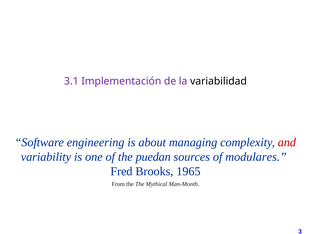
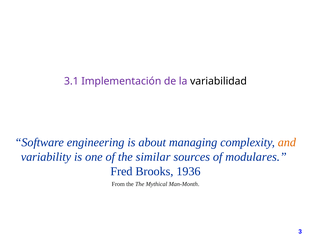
and colour: red -> orange
puedan: puedan -> similar
1965: 1965 -> 1936
